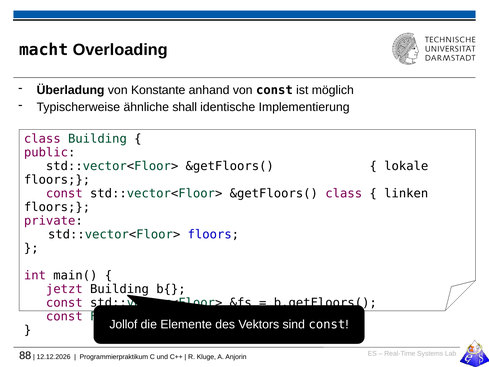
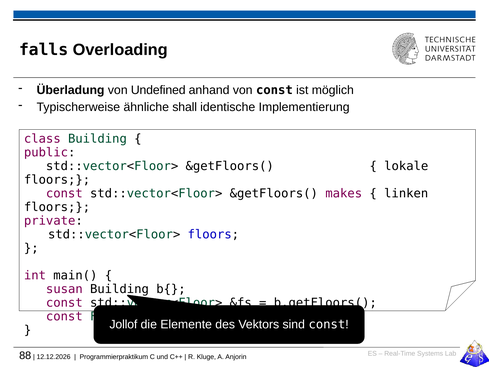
macht: macht -> falls
Konstante: Konstante -> Undefined
&getFloors( class: class -> makes
jetzt: jetzt -> susan
